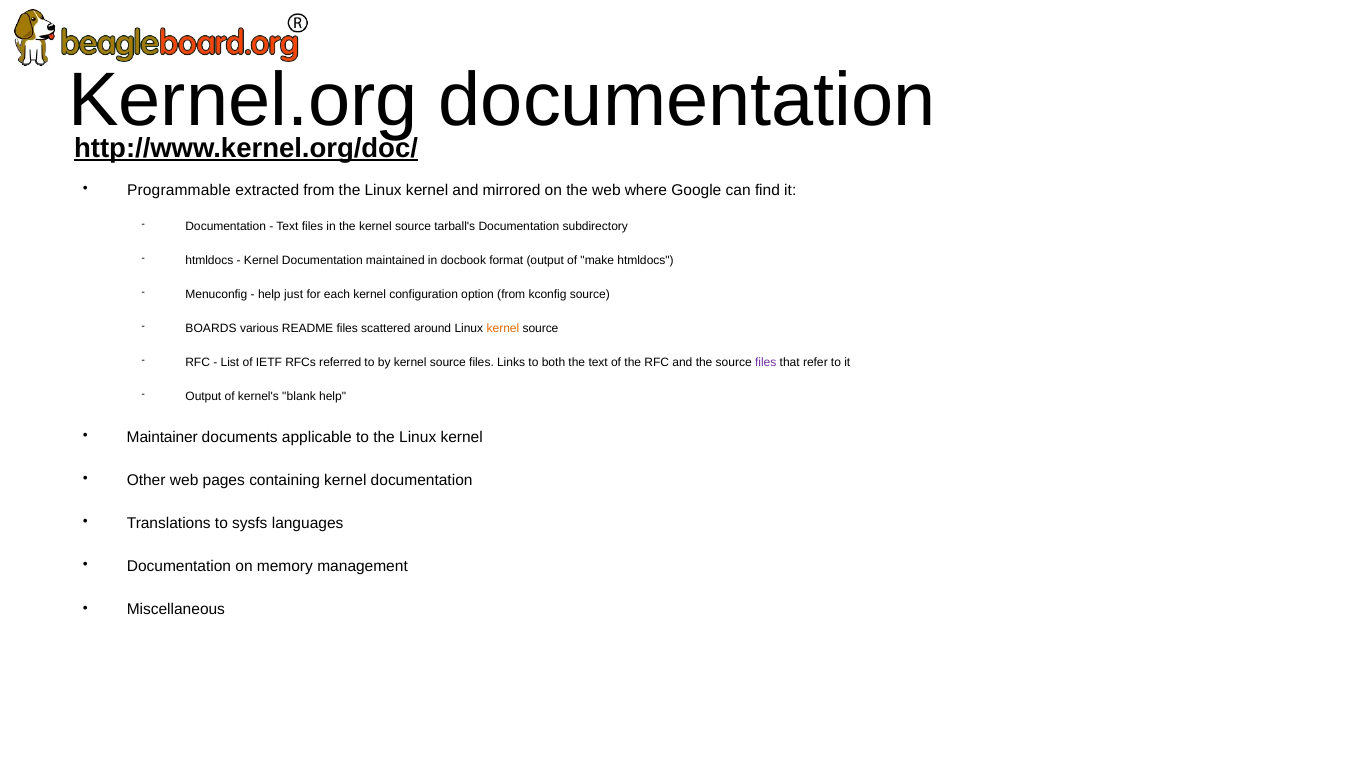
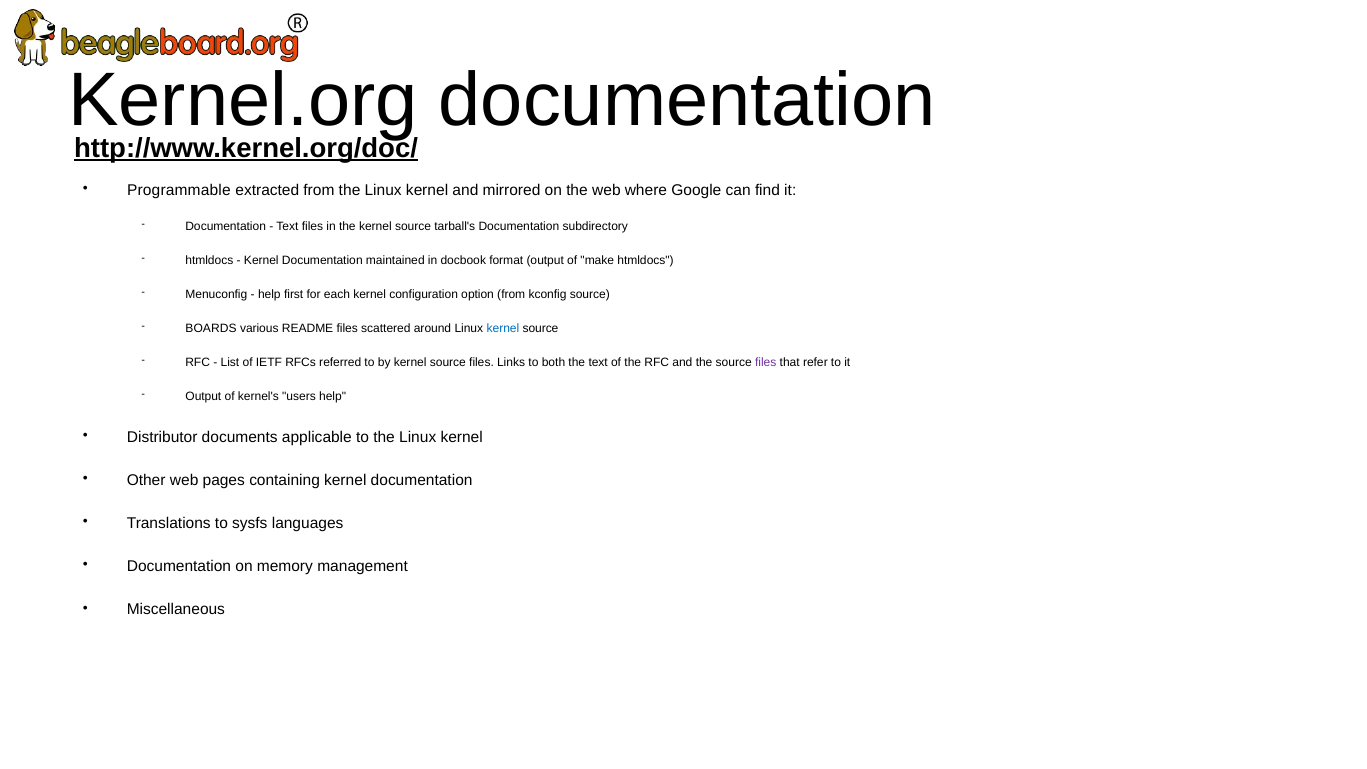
just: just -> first
kernel at (503, 328) colour: orange -> blue
blank: blank -> users
Maintainer: Maintainer -> Distributor
